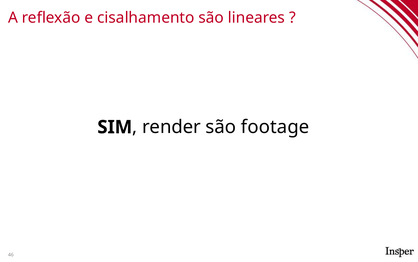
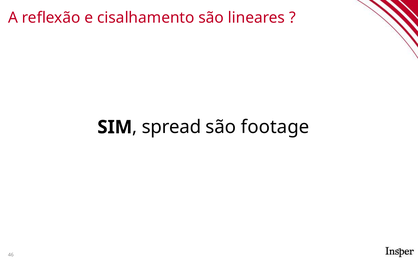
render: render -> spread
